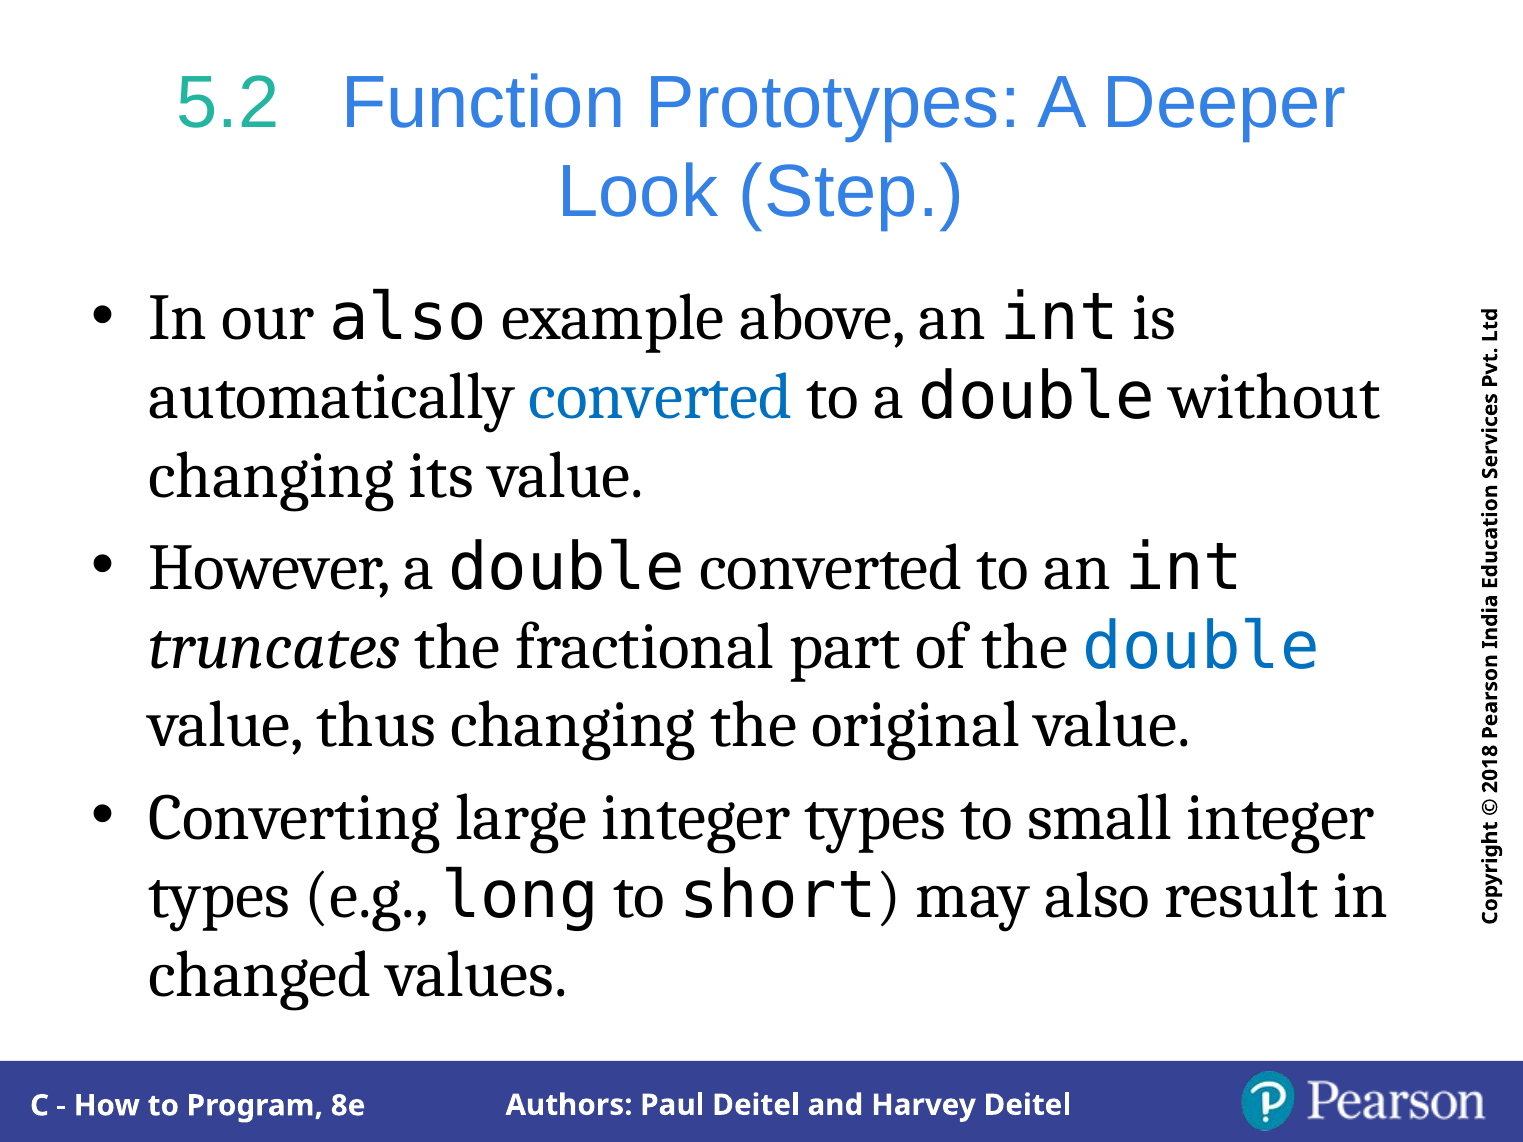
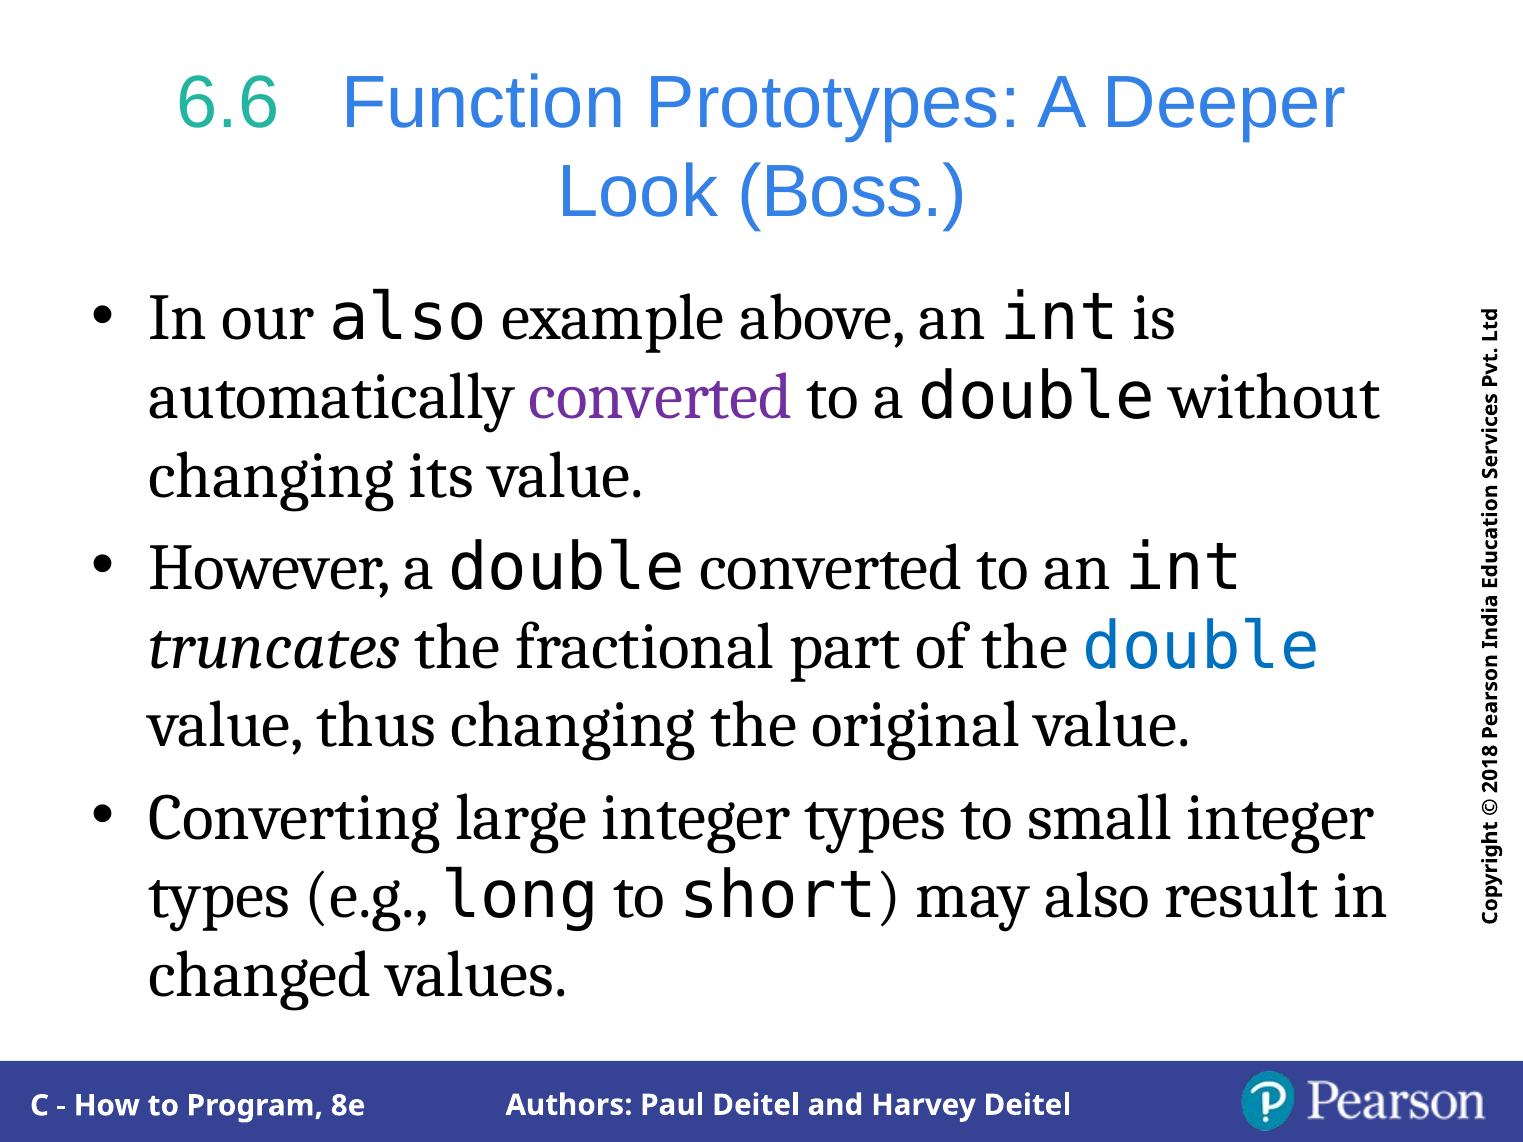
5.2: 5.2 -> 6.6
Step: Step -> Boss
converted at (661, 397) colour: blue -> purple
